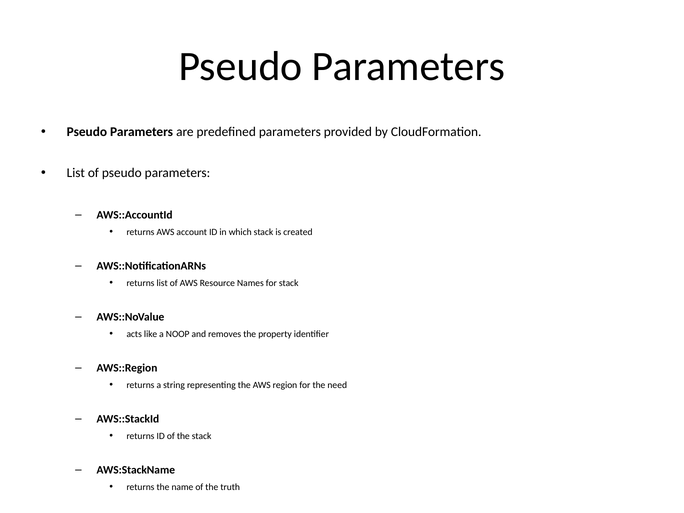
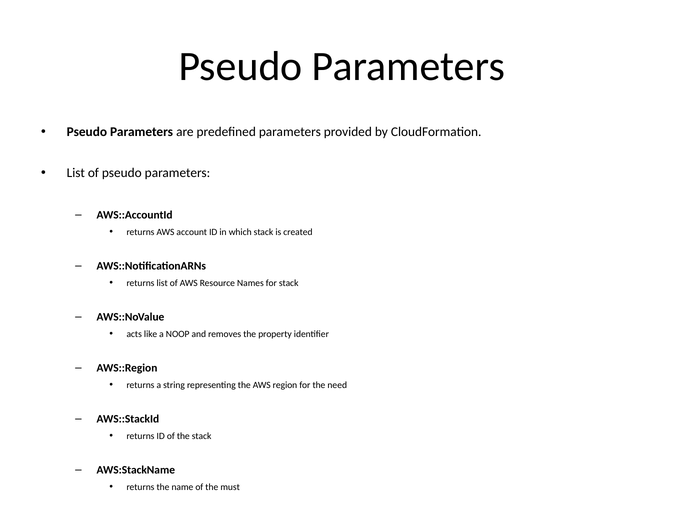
truth: truth -> must
